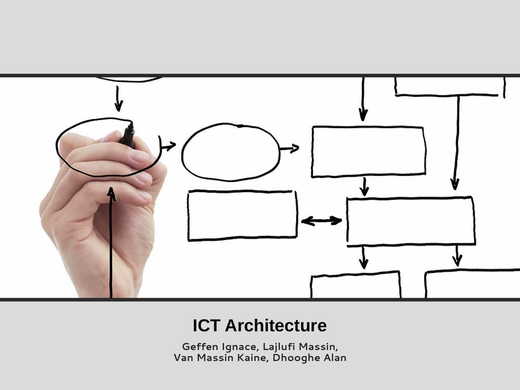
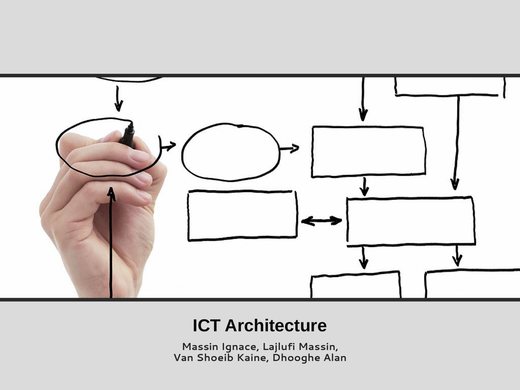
Geffen at (200, 347): Geffen -> Massin
Van Massin: Massin -> Shoeib
